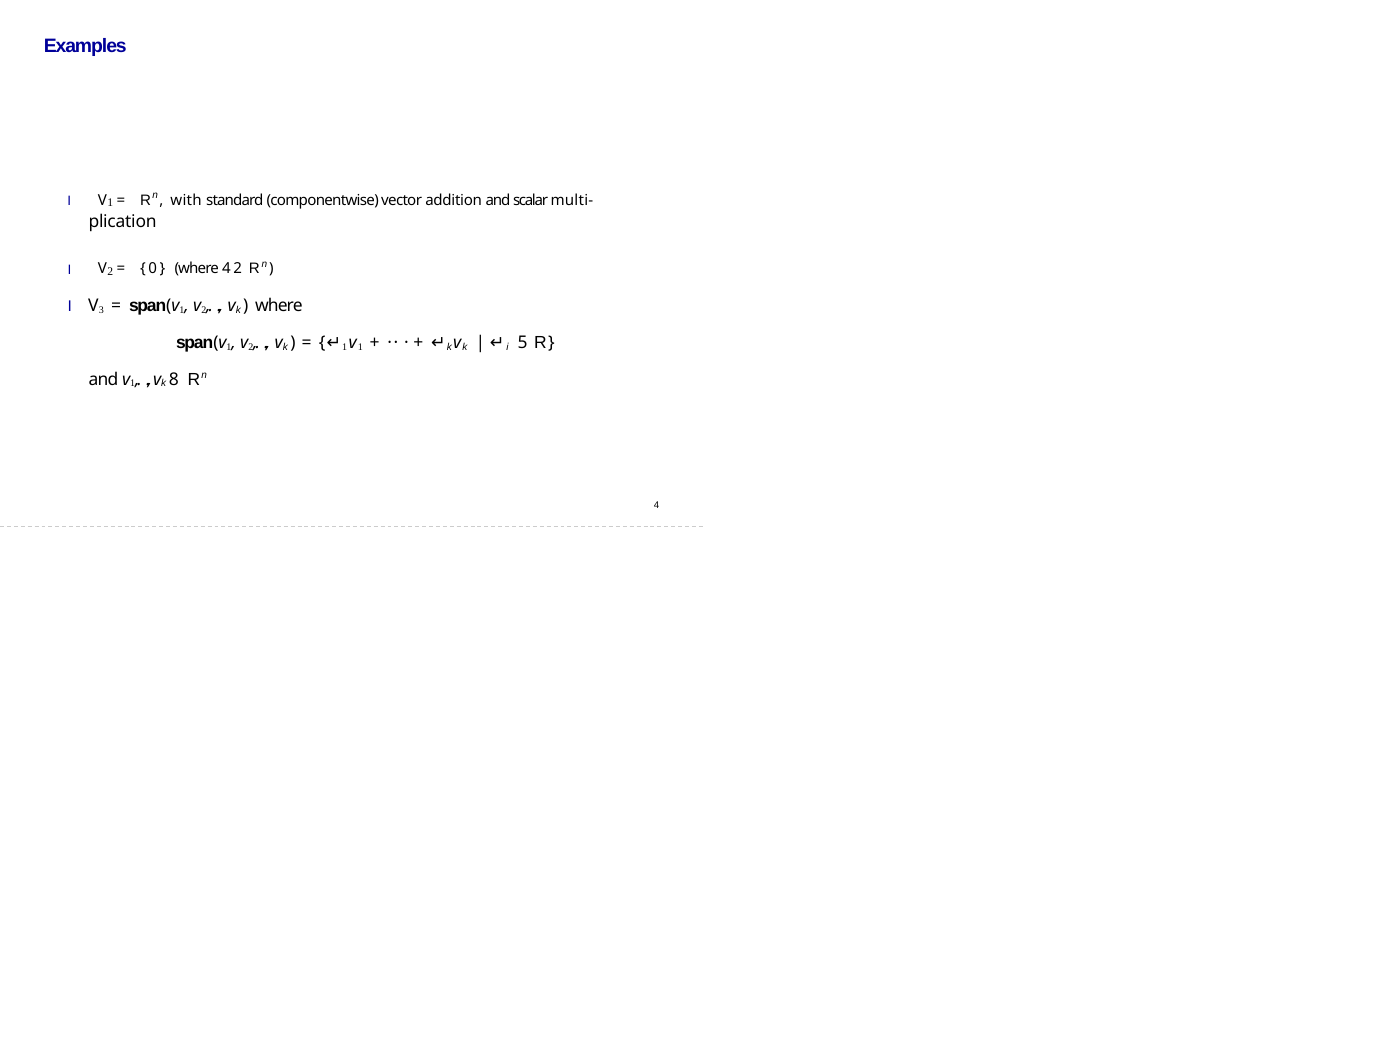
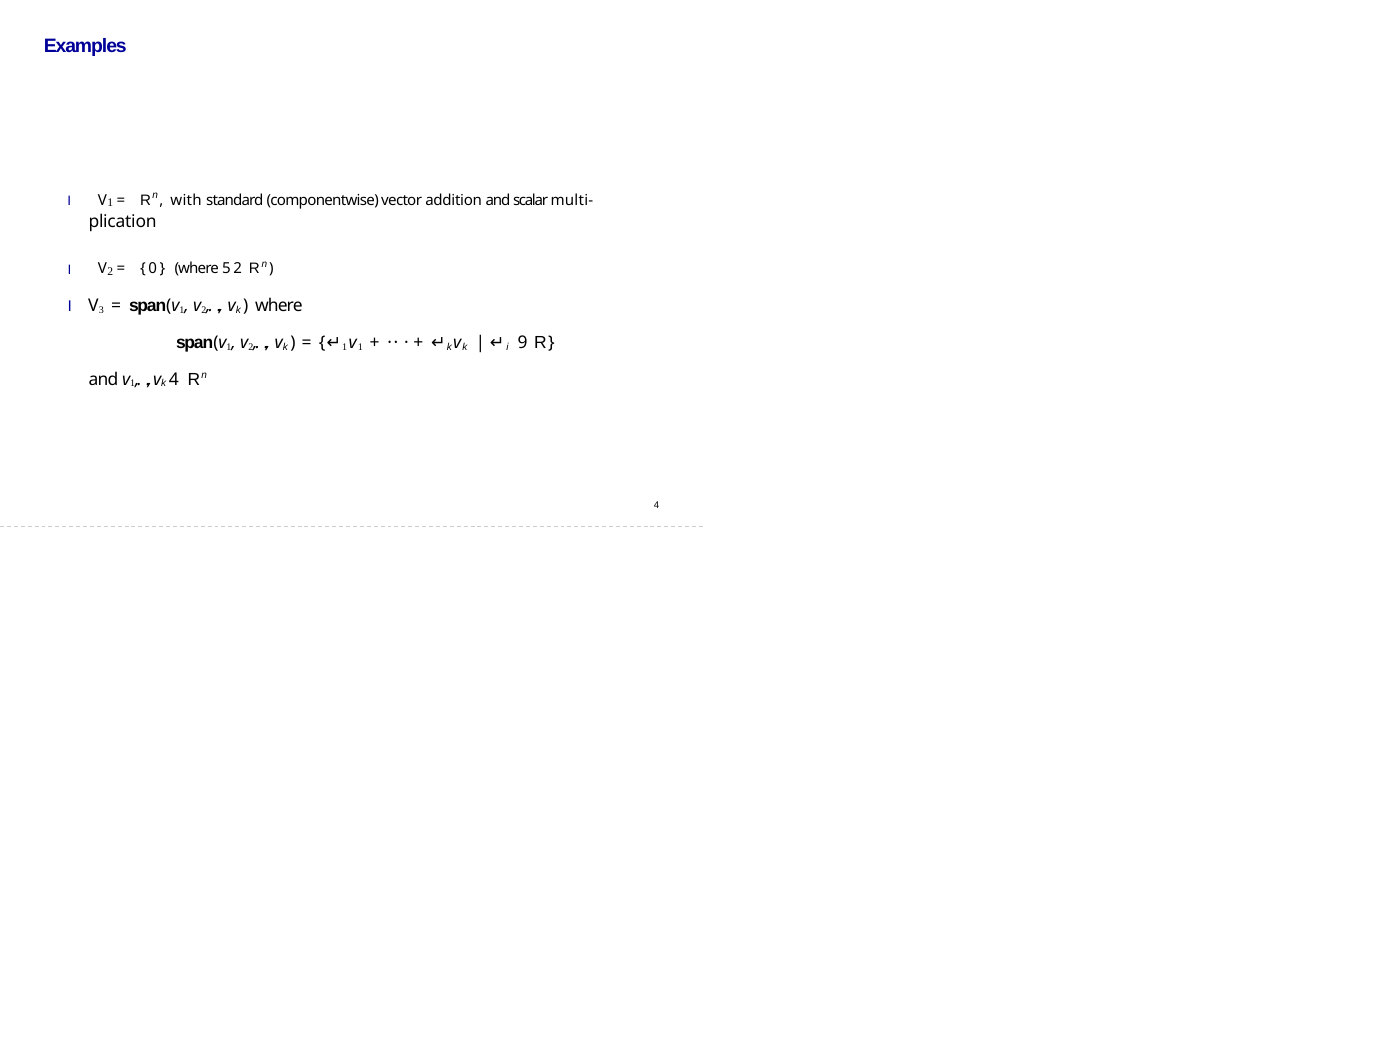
where 4: 4 -> 5
5: 5 -> 9
8 at (174, 379): 8 -> 4
